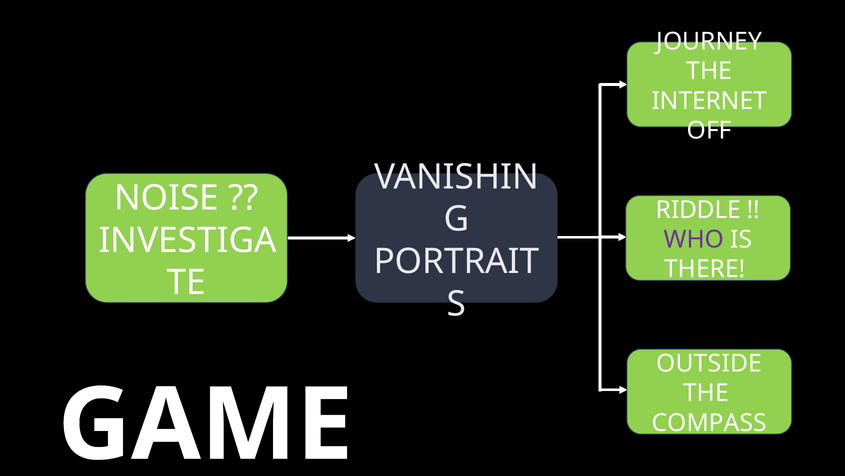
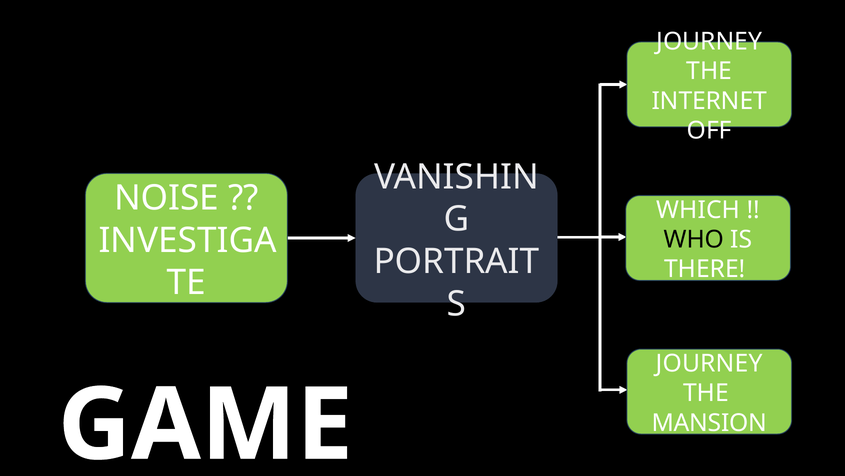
RIDDLE: RIDDLE -> WHICH
WHO colour: purple -> black
OUTSIDE at (709, 363): OUTSIDE -> JOURNEY
COMPASS: COMPASS -> MANSION
